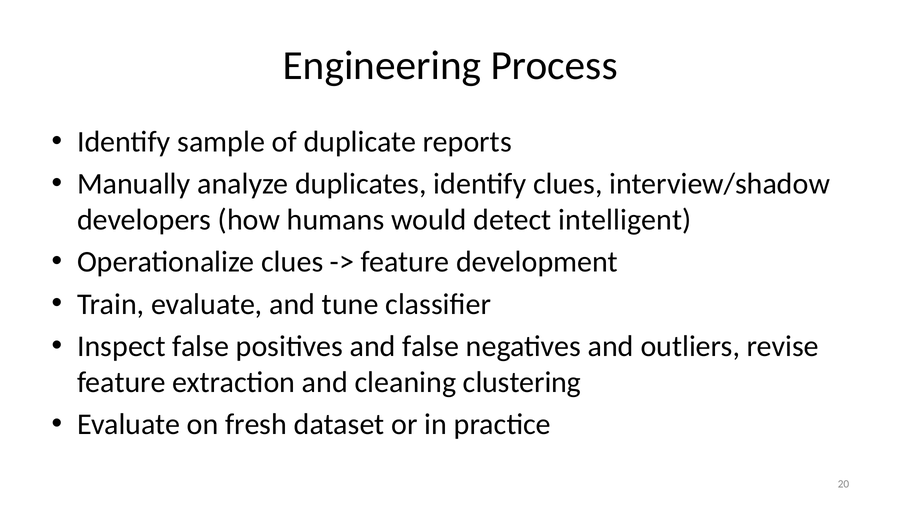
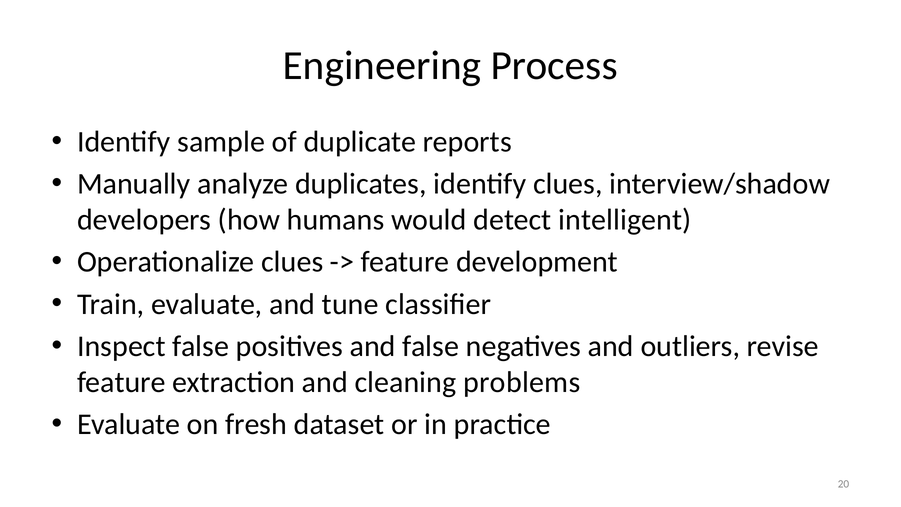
clustering: clustering -> problems
